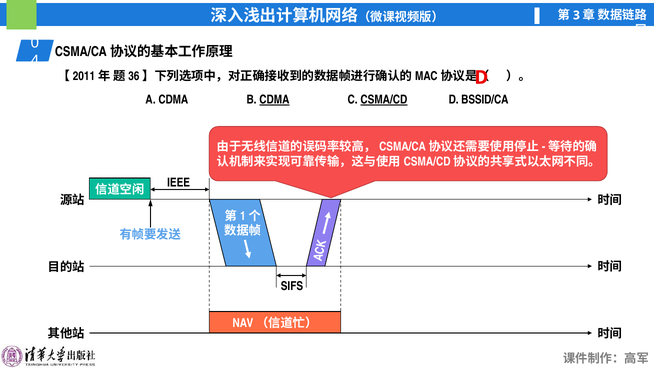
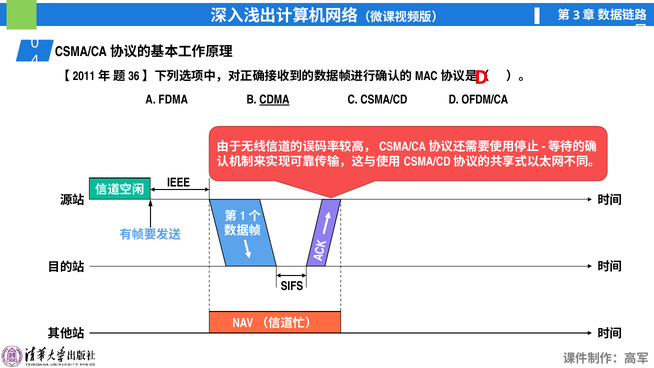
A CDMA: CDMA -> FDMA
CSMA/CD underline: present -> none
BSSID/CA: BSSID/CA -> OFDM/CA
